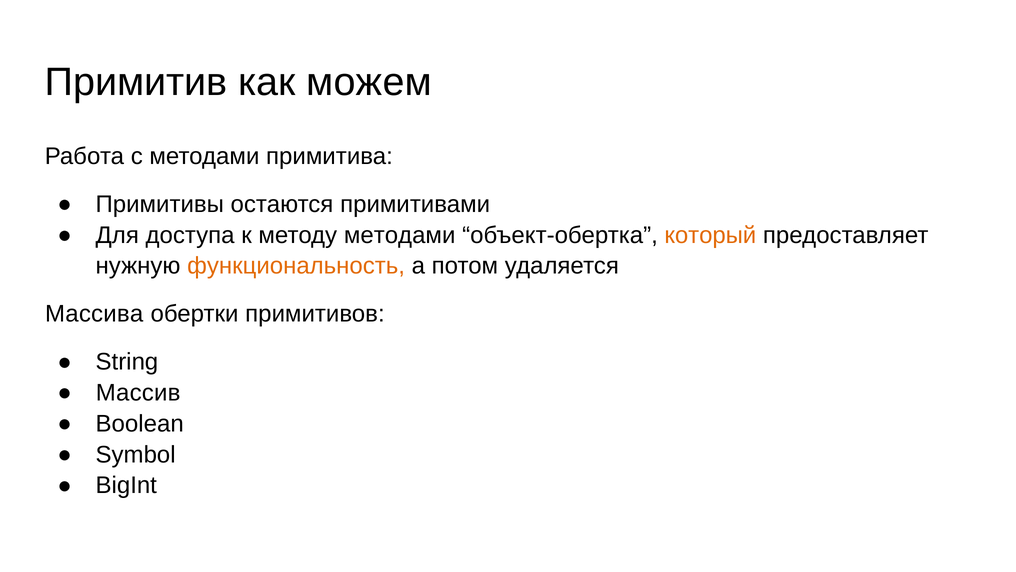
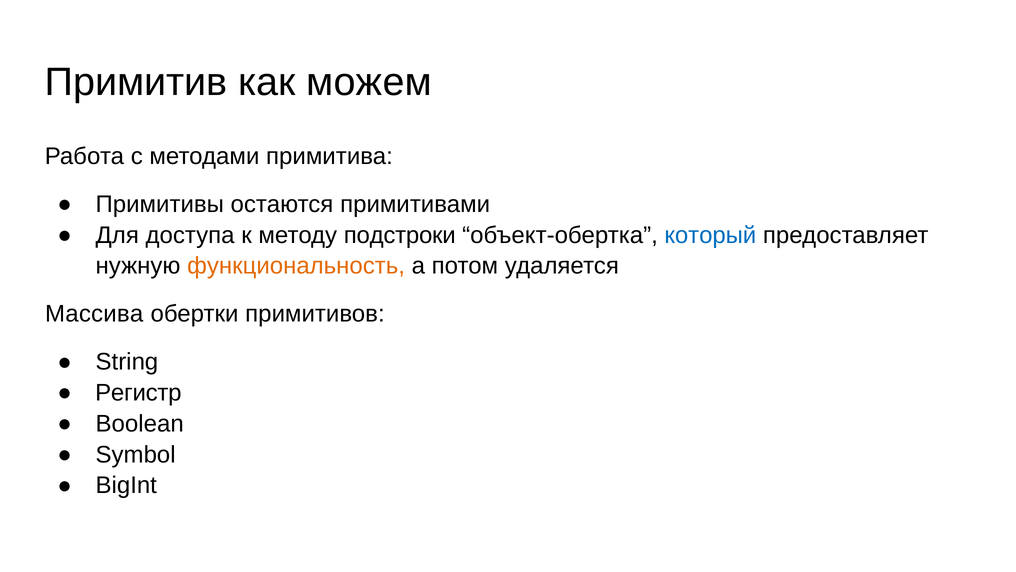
методу методами: методами -> подстроки
который colour: orange -> blue
Массив: Массив -> Регистр
